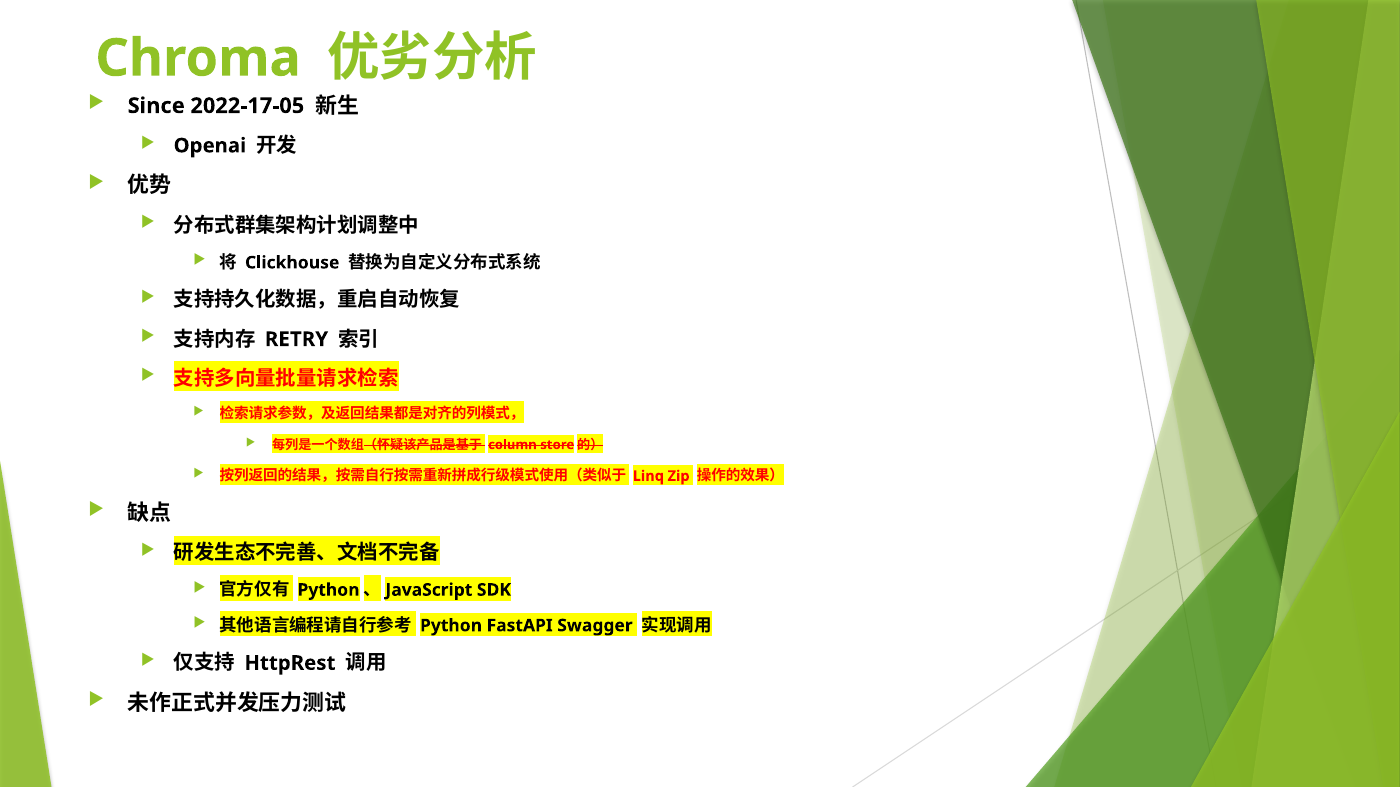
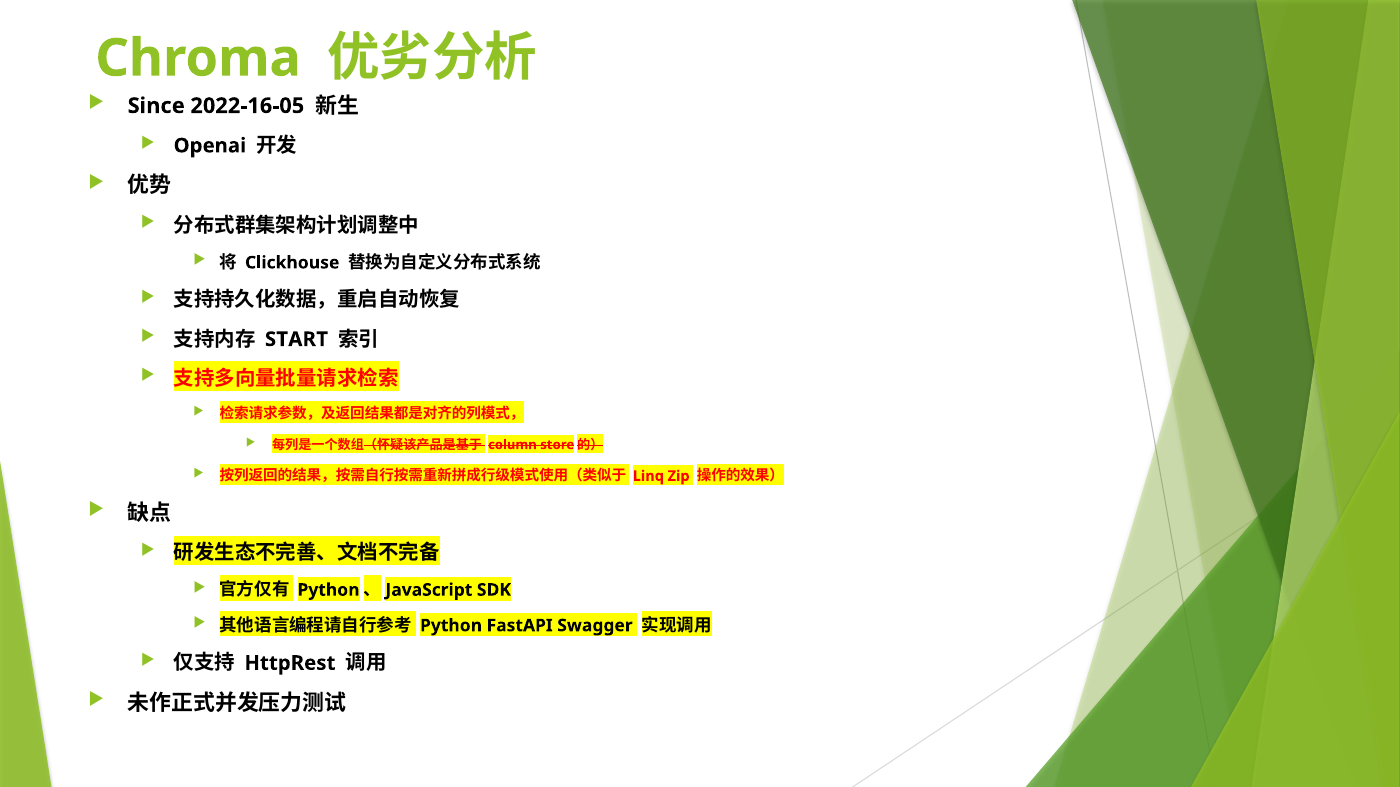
2022-17-05: 2022-17-05 -> 2022-16-05
RETRY: RETRY -> START
